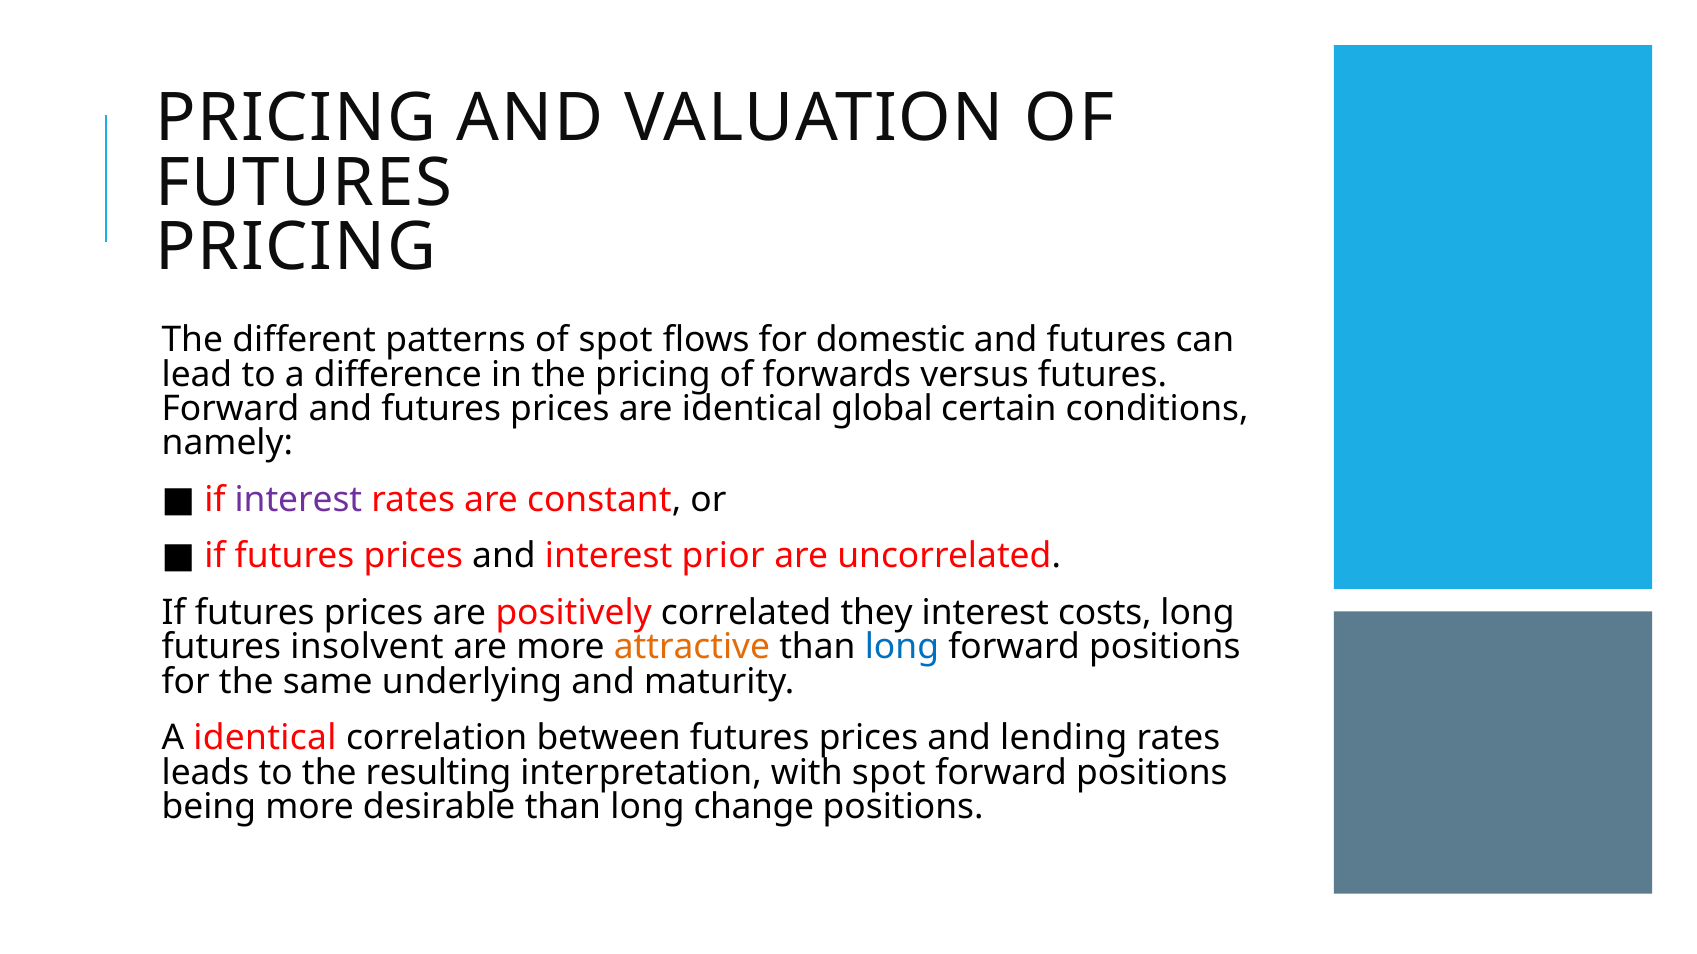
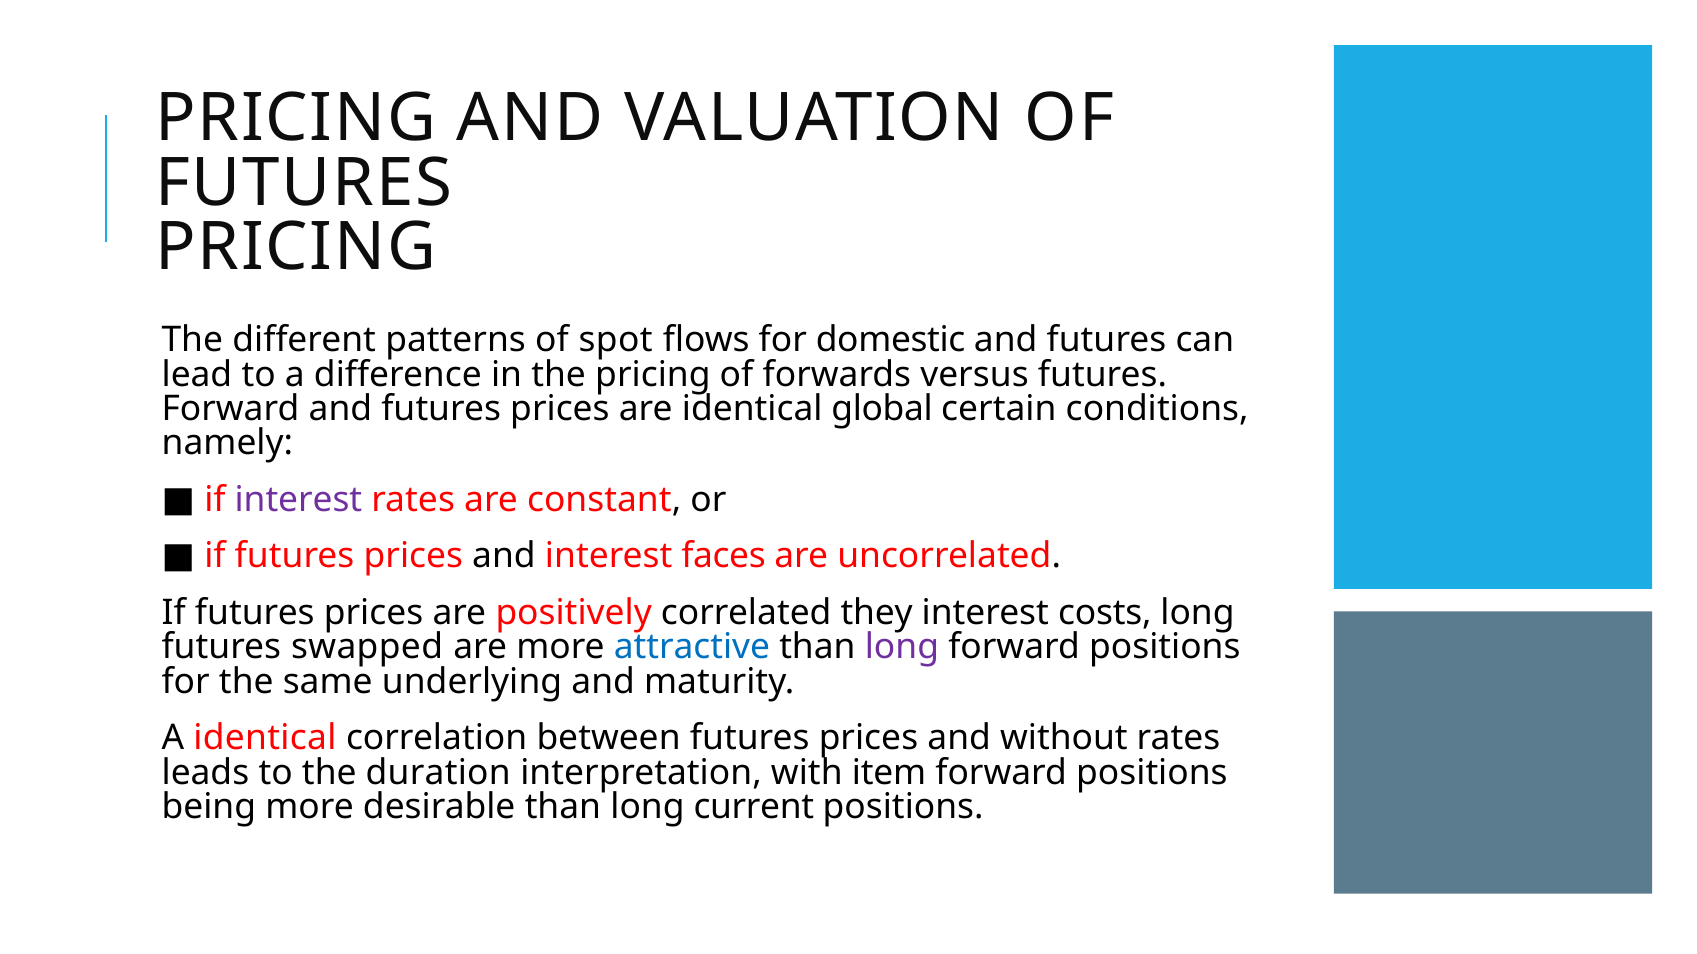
prior: prior -> faces
insolvent: insolvent -> swapped
attractive colour: orange -> blue
long at (902, 648) colour: blue -> purple
lending: lending -> without
resulting: resulting -> duration
with spot: spot -> item
change: change -> current
